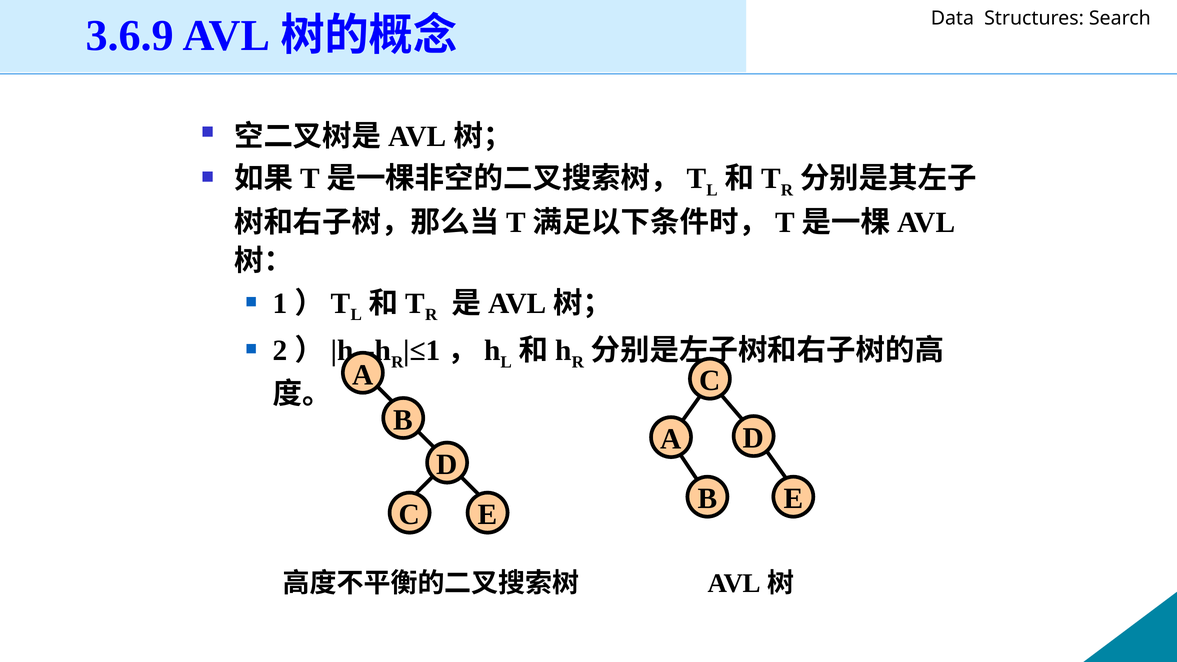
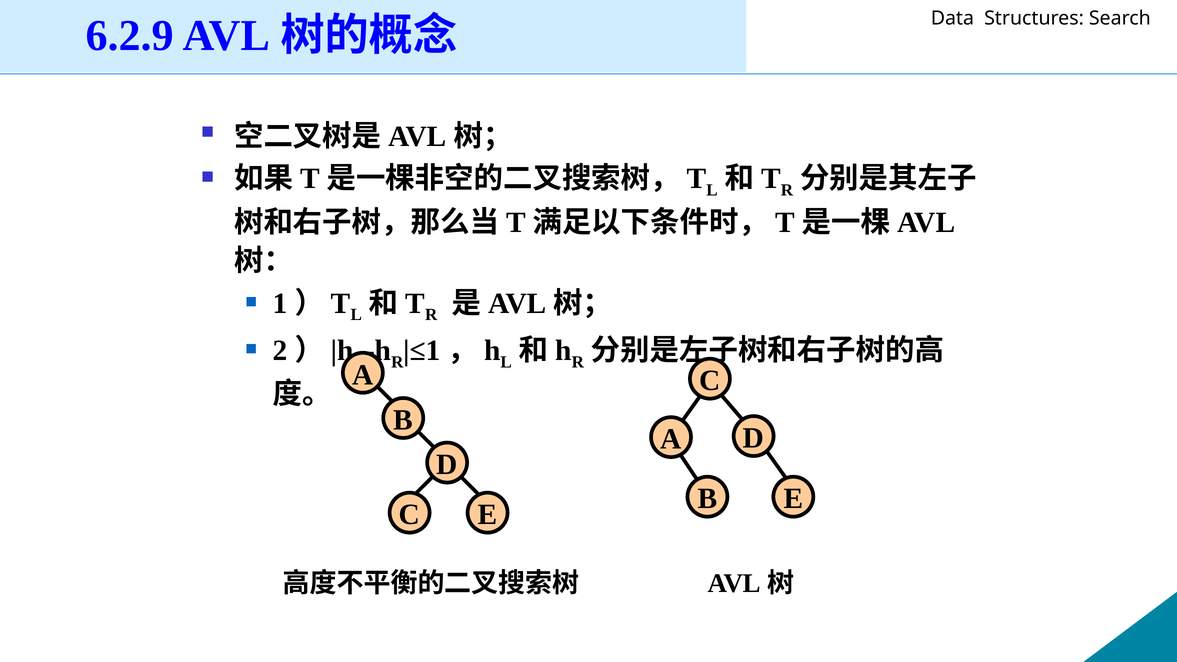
3.6.9: 3.6.9 -> 6.2.9
